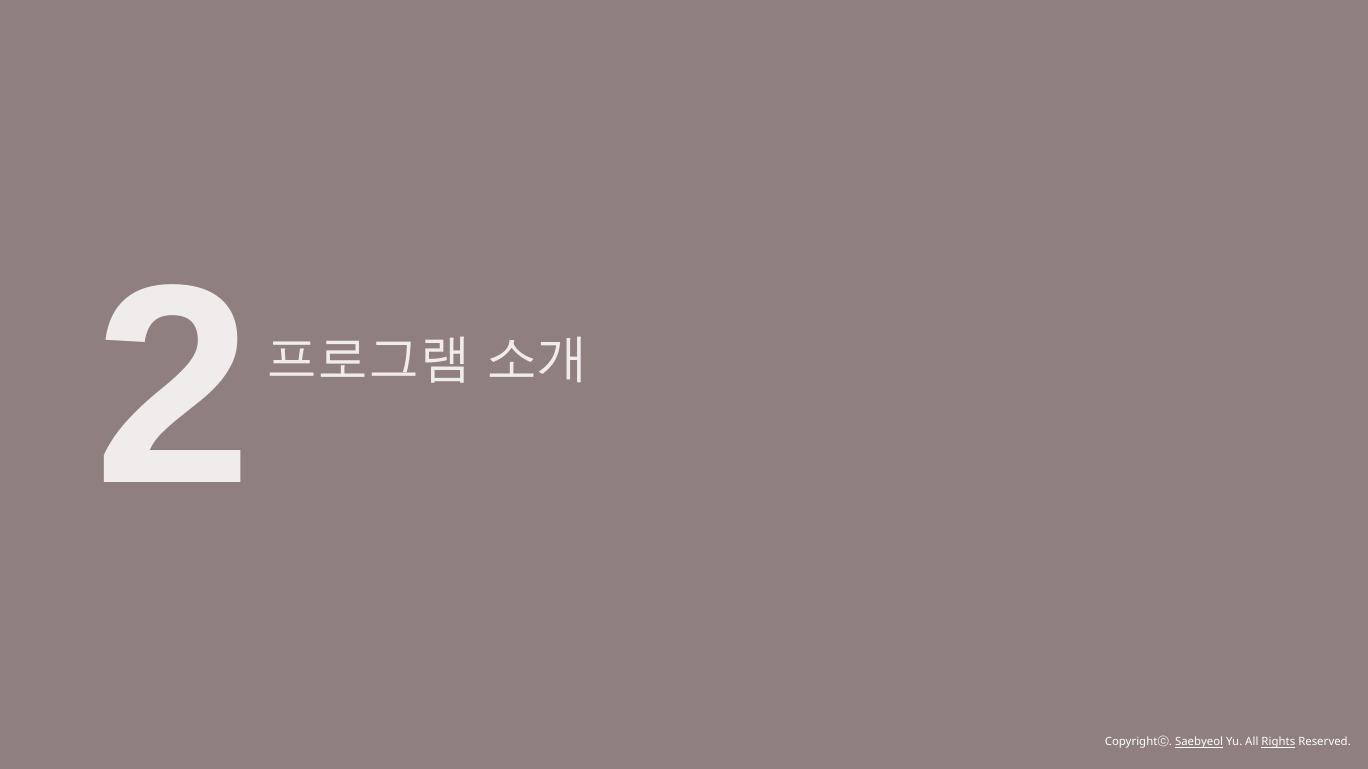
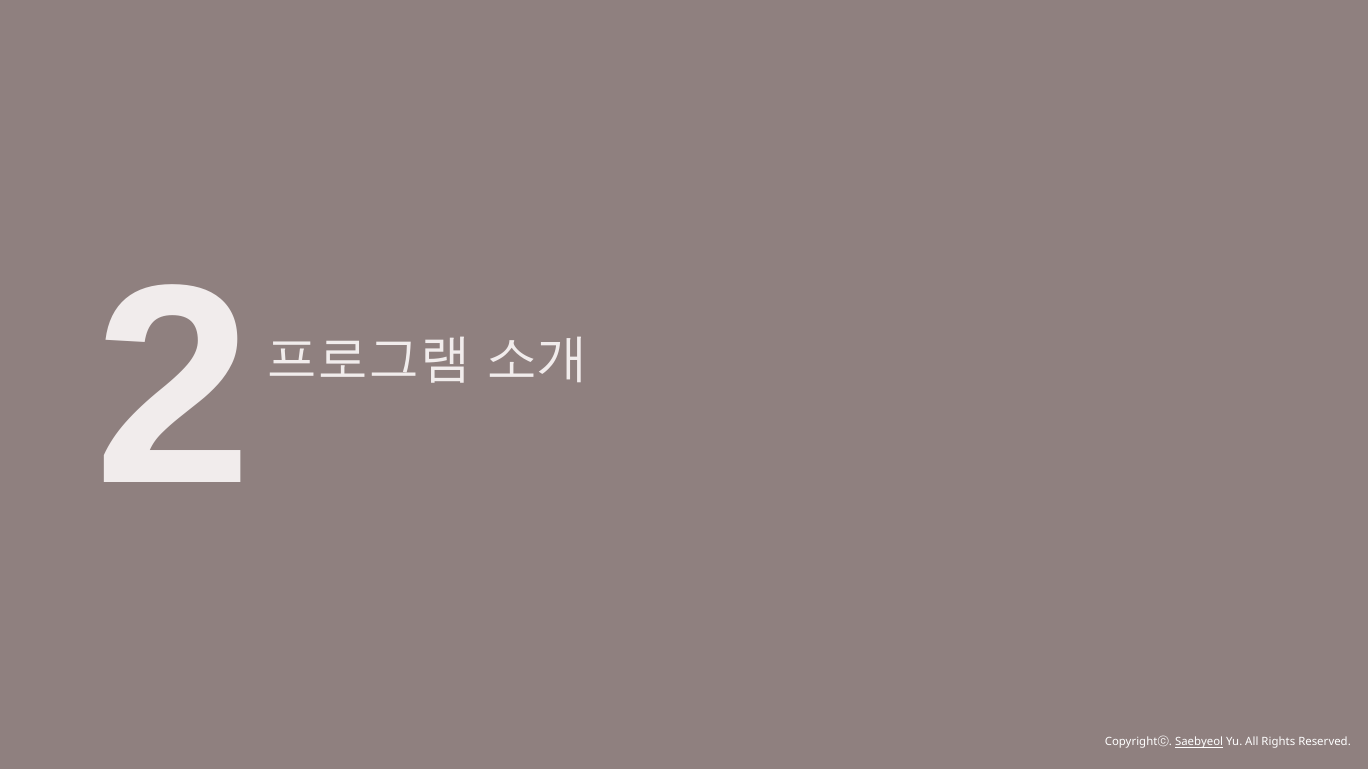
Rights underline: present -> none
